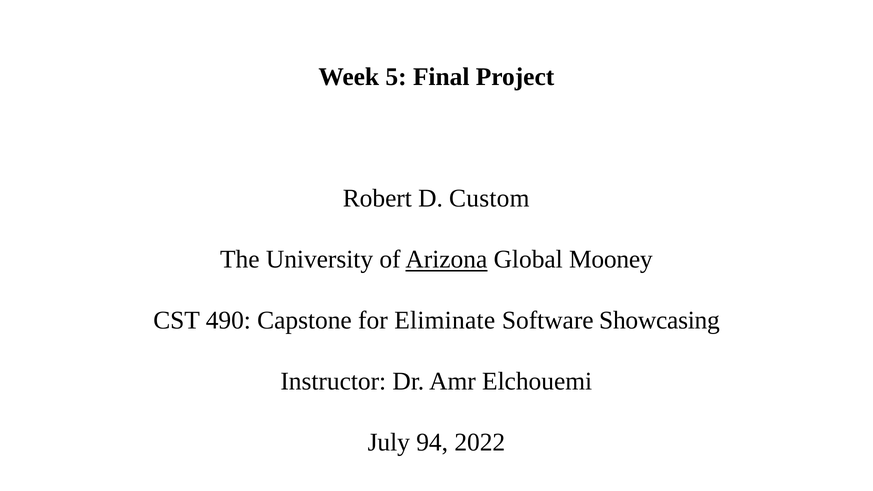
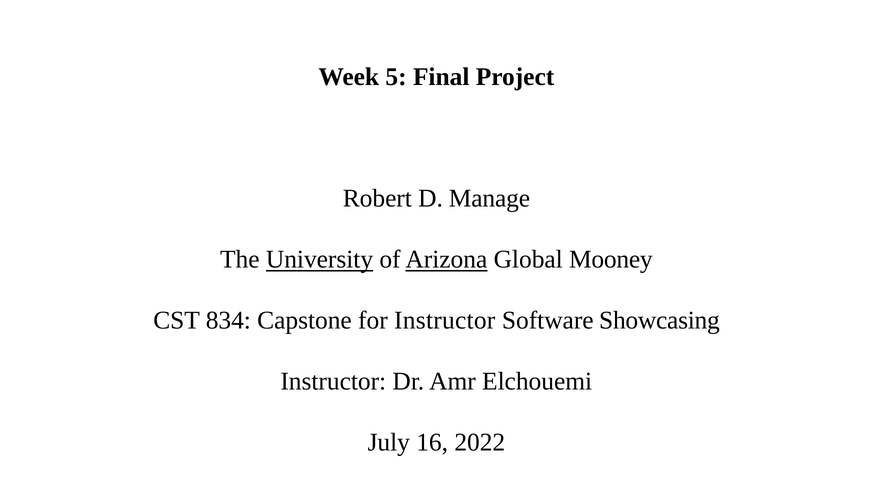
Custom: Custom -> Manage
University underline: none -> present
490: 490 -> 834
for Eliminate: Eliminate -> Instructor
94: 94 -> 16
